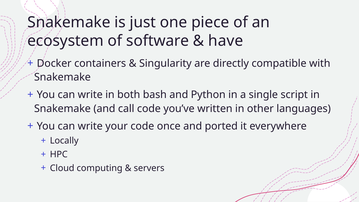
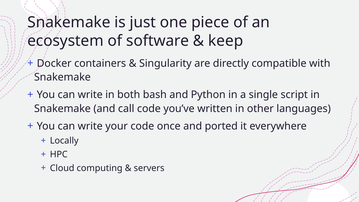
have: have -> keep
